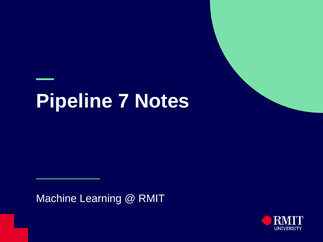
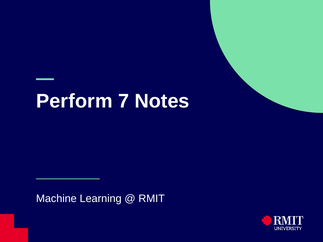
Pipeline: Pipeline -> Perform
